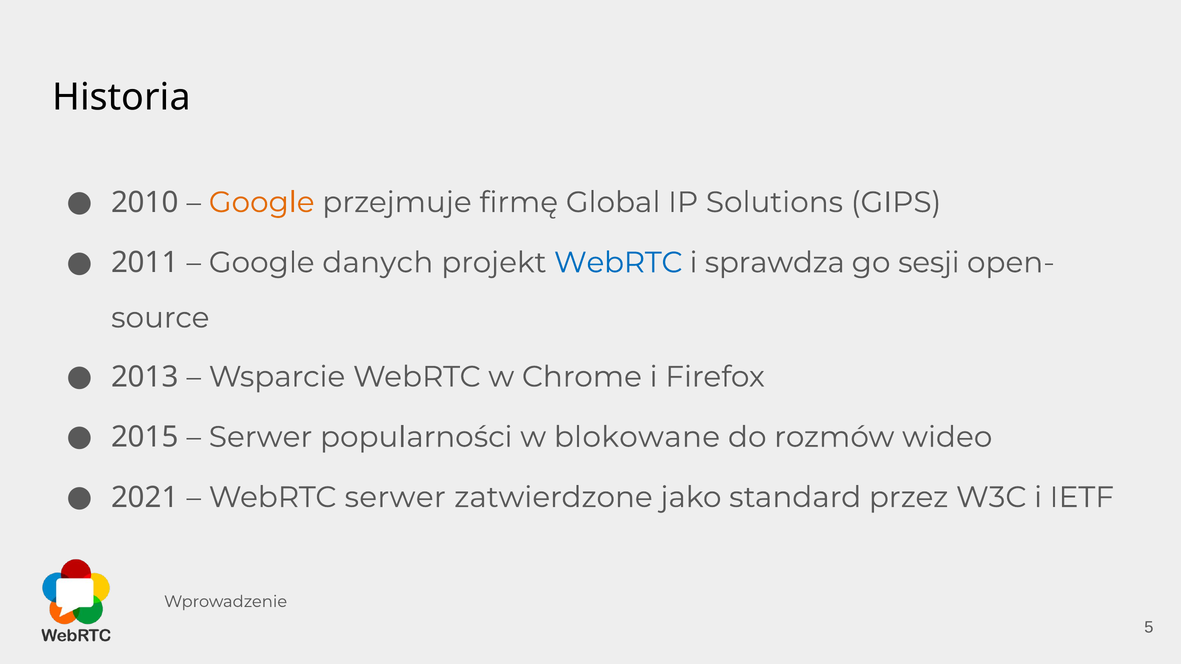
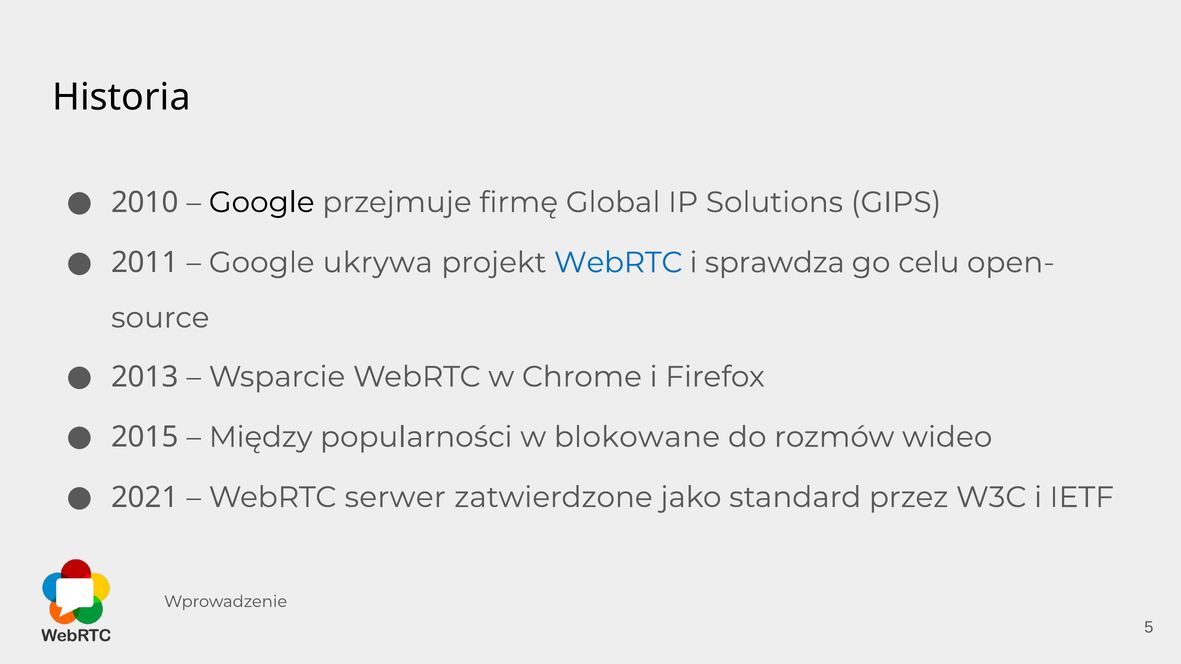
Google at (262, 202) colour: orange -> black
danych: danych -> ukrywa
sesji: sesji -> celu
Serwer at (261, 437): Serwer -> Między
